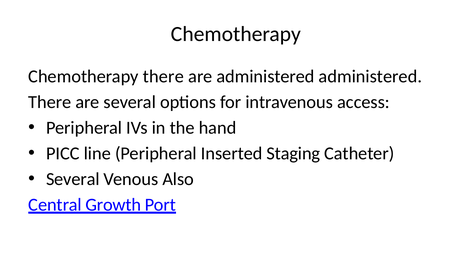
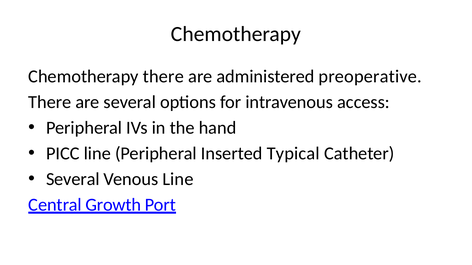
administered administered: administered -> preoperative
Staging: Staging -> Typical
Venous Also: Also -> Line
